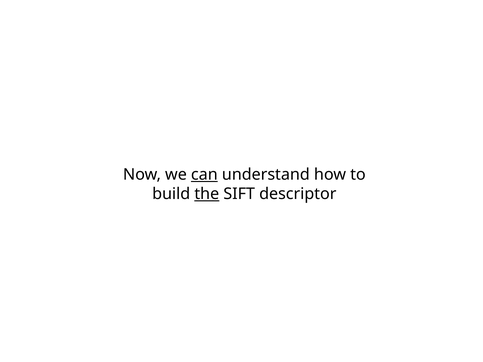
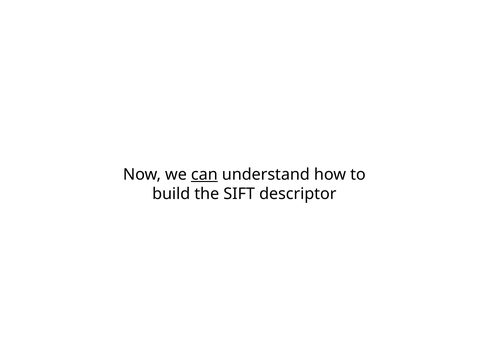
the underline: present -> none
